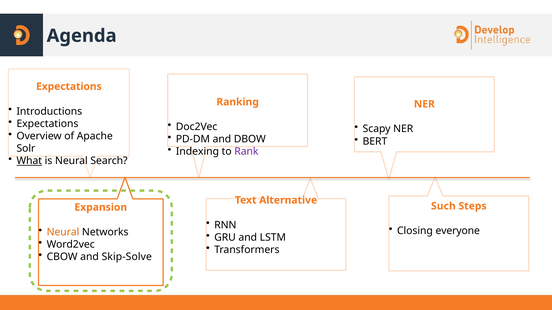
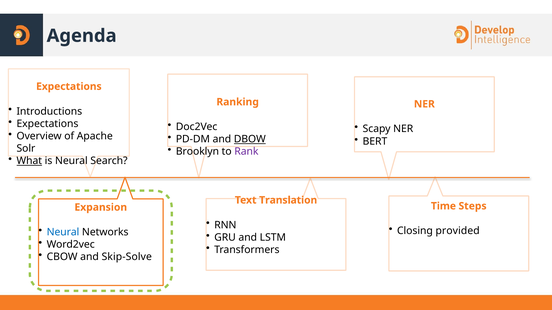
DBOW underline: none -> present
Indexing: Indexing -> Brooklyn
Alternative: Alternative -> Translation
Such: Such -> Time
everyone: everyone -> provided
Neural at (63, 232) colour: orange -> blue
